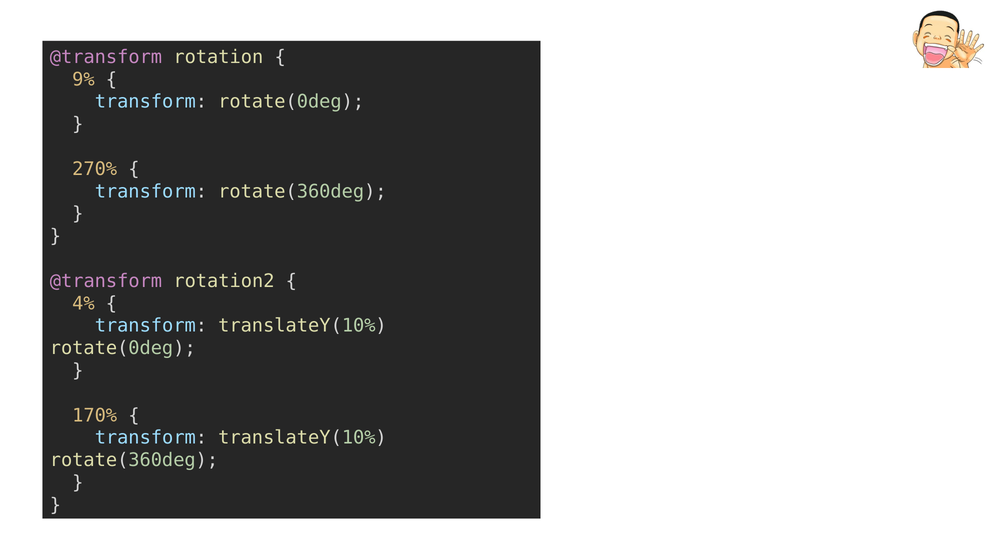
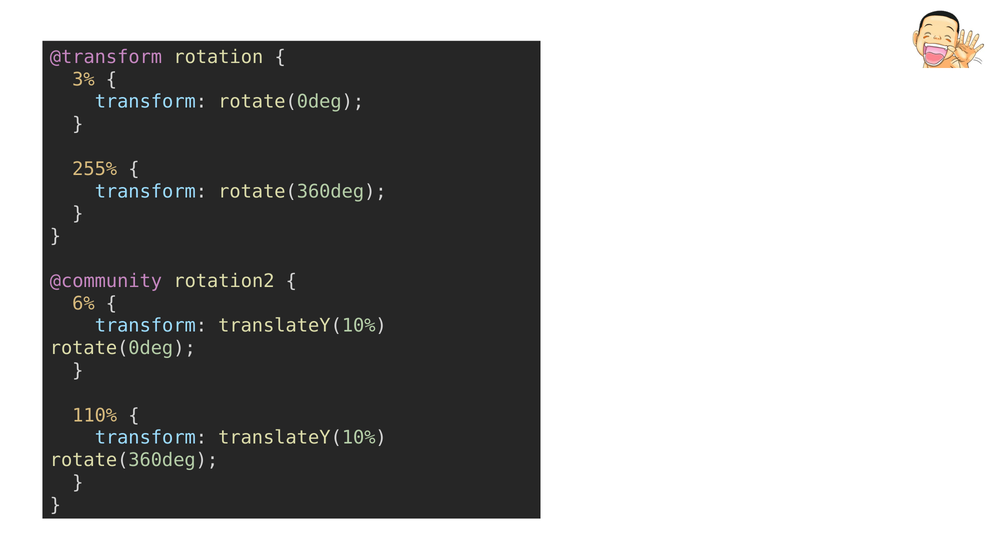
9%: 9% -> 3%
270%: 270% -> 255%
@transform at (106, 281): @transform -> @community
4%: 4% -> 6%
170%: 170% -> 110%
